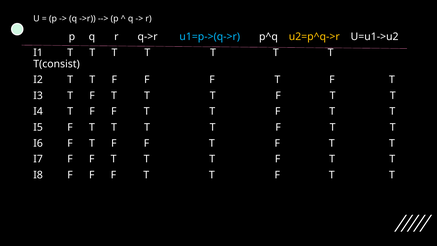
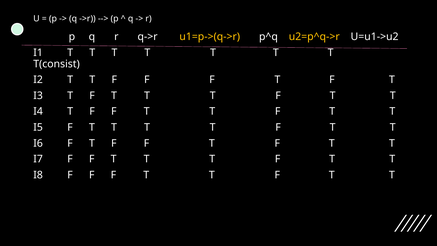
u1=p->(q->r colour: light blue -> yellow
